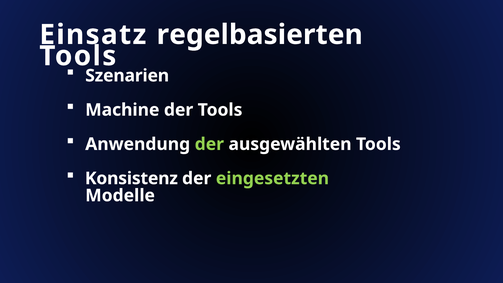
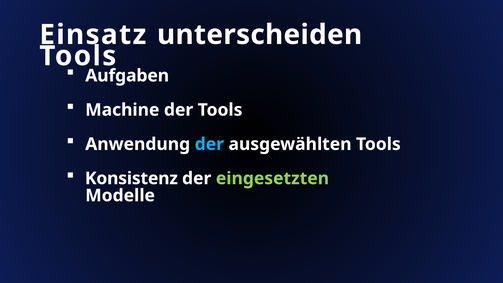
regelbasierten: regelbasierten -> unterscheiden
Szenarien: Szenarien -> Aufgaben
der at (209, 144) colour: light green -> light blue
